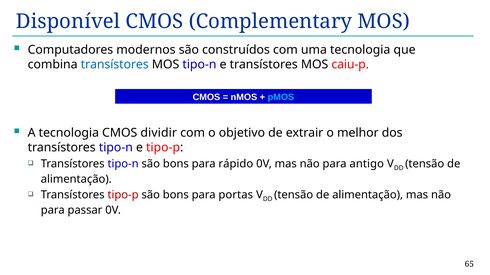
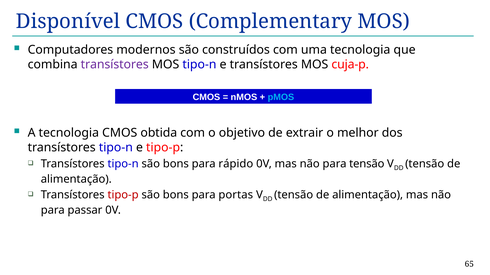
transístores at (115, 65) colour: blue -> purple
caiu-p: caiu-p -> cuja-p
dividir: dividir -> obtida
para antigo: antigo -> tensão
